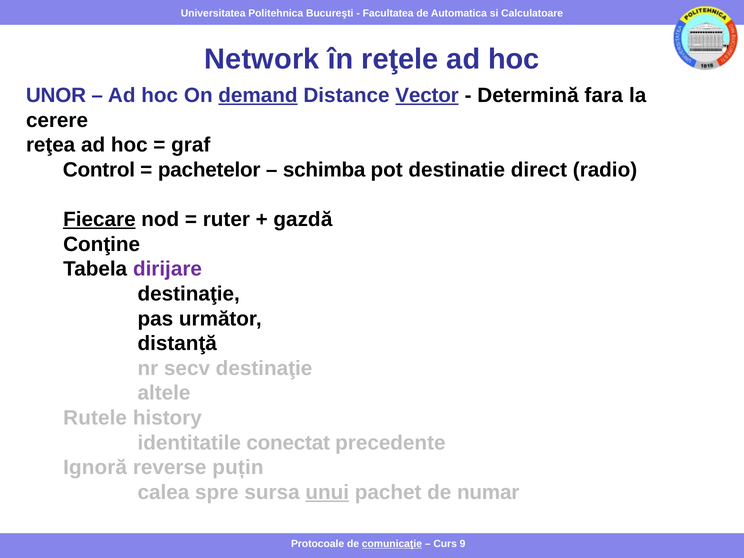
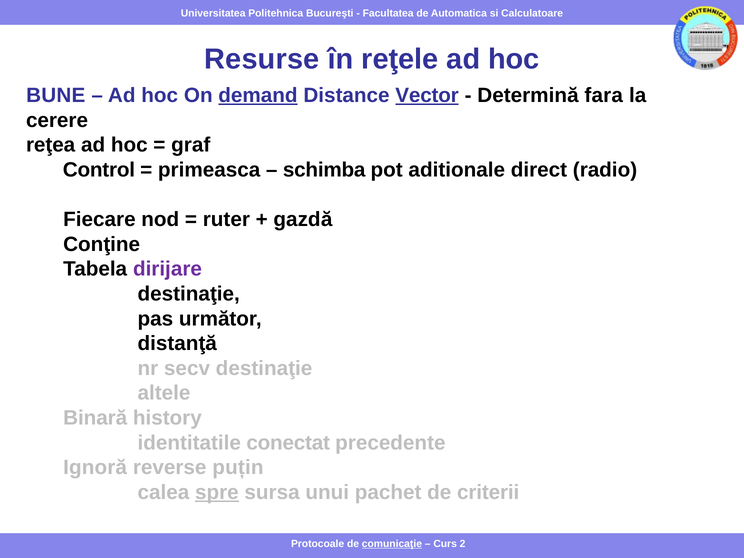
Network: Network -> Resurse
UNOR: UNOR -> BUNE
pachetelor: pachetelor -> primeasca
destinatie: destinatie -> aditionale
Fiecare underline: present -> none
Rutele: Rutele -> Binară
spre underline: none -> present
unui underline: present -> none
numar: numar -> criterii
9: 9 -> 2
